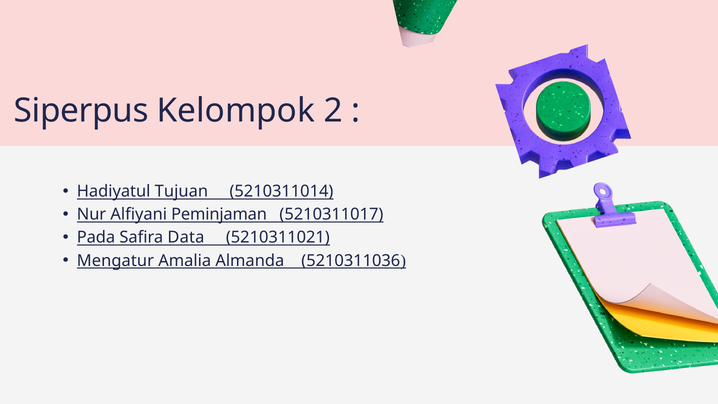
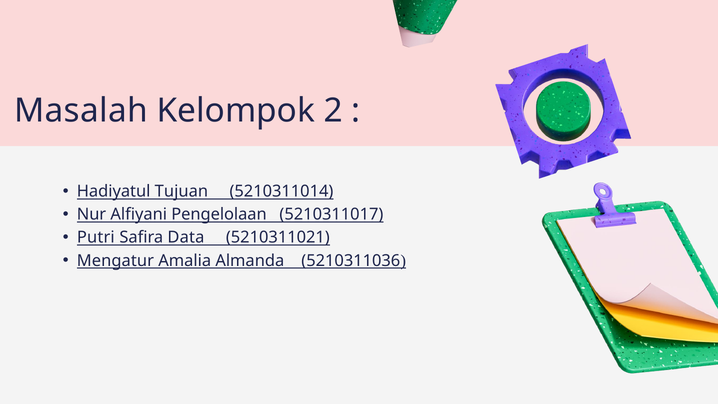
Siperpus: Siperpus -> Masalah
Peminjaman: Peminjaman -> Pengelolaan
Pada: Pada -> Putri
